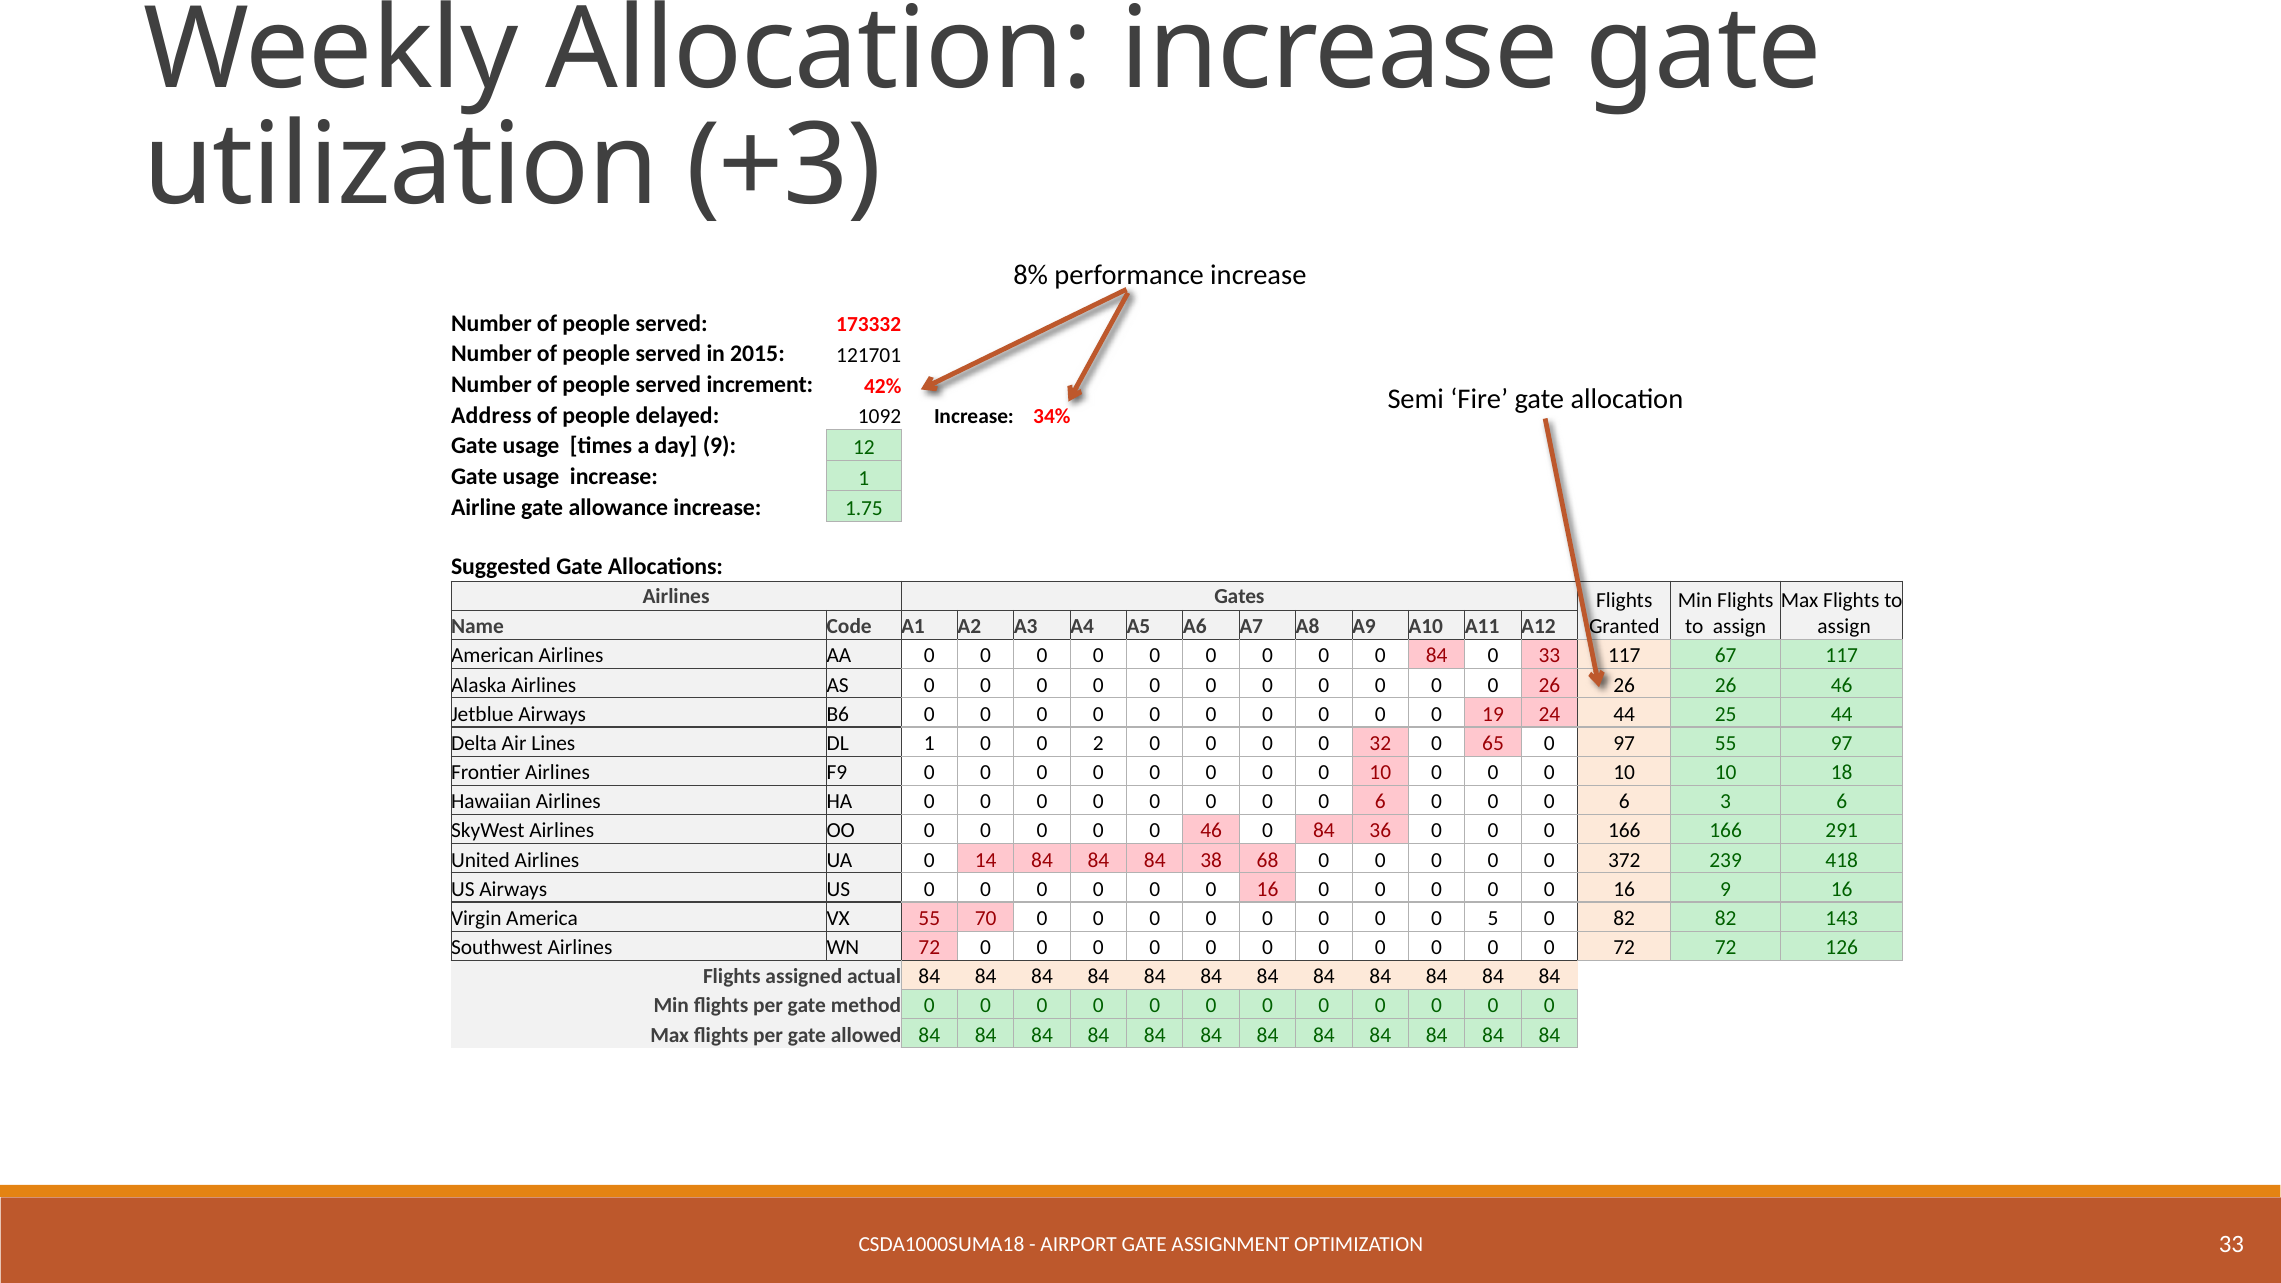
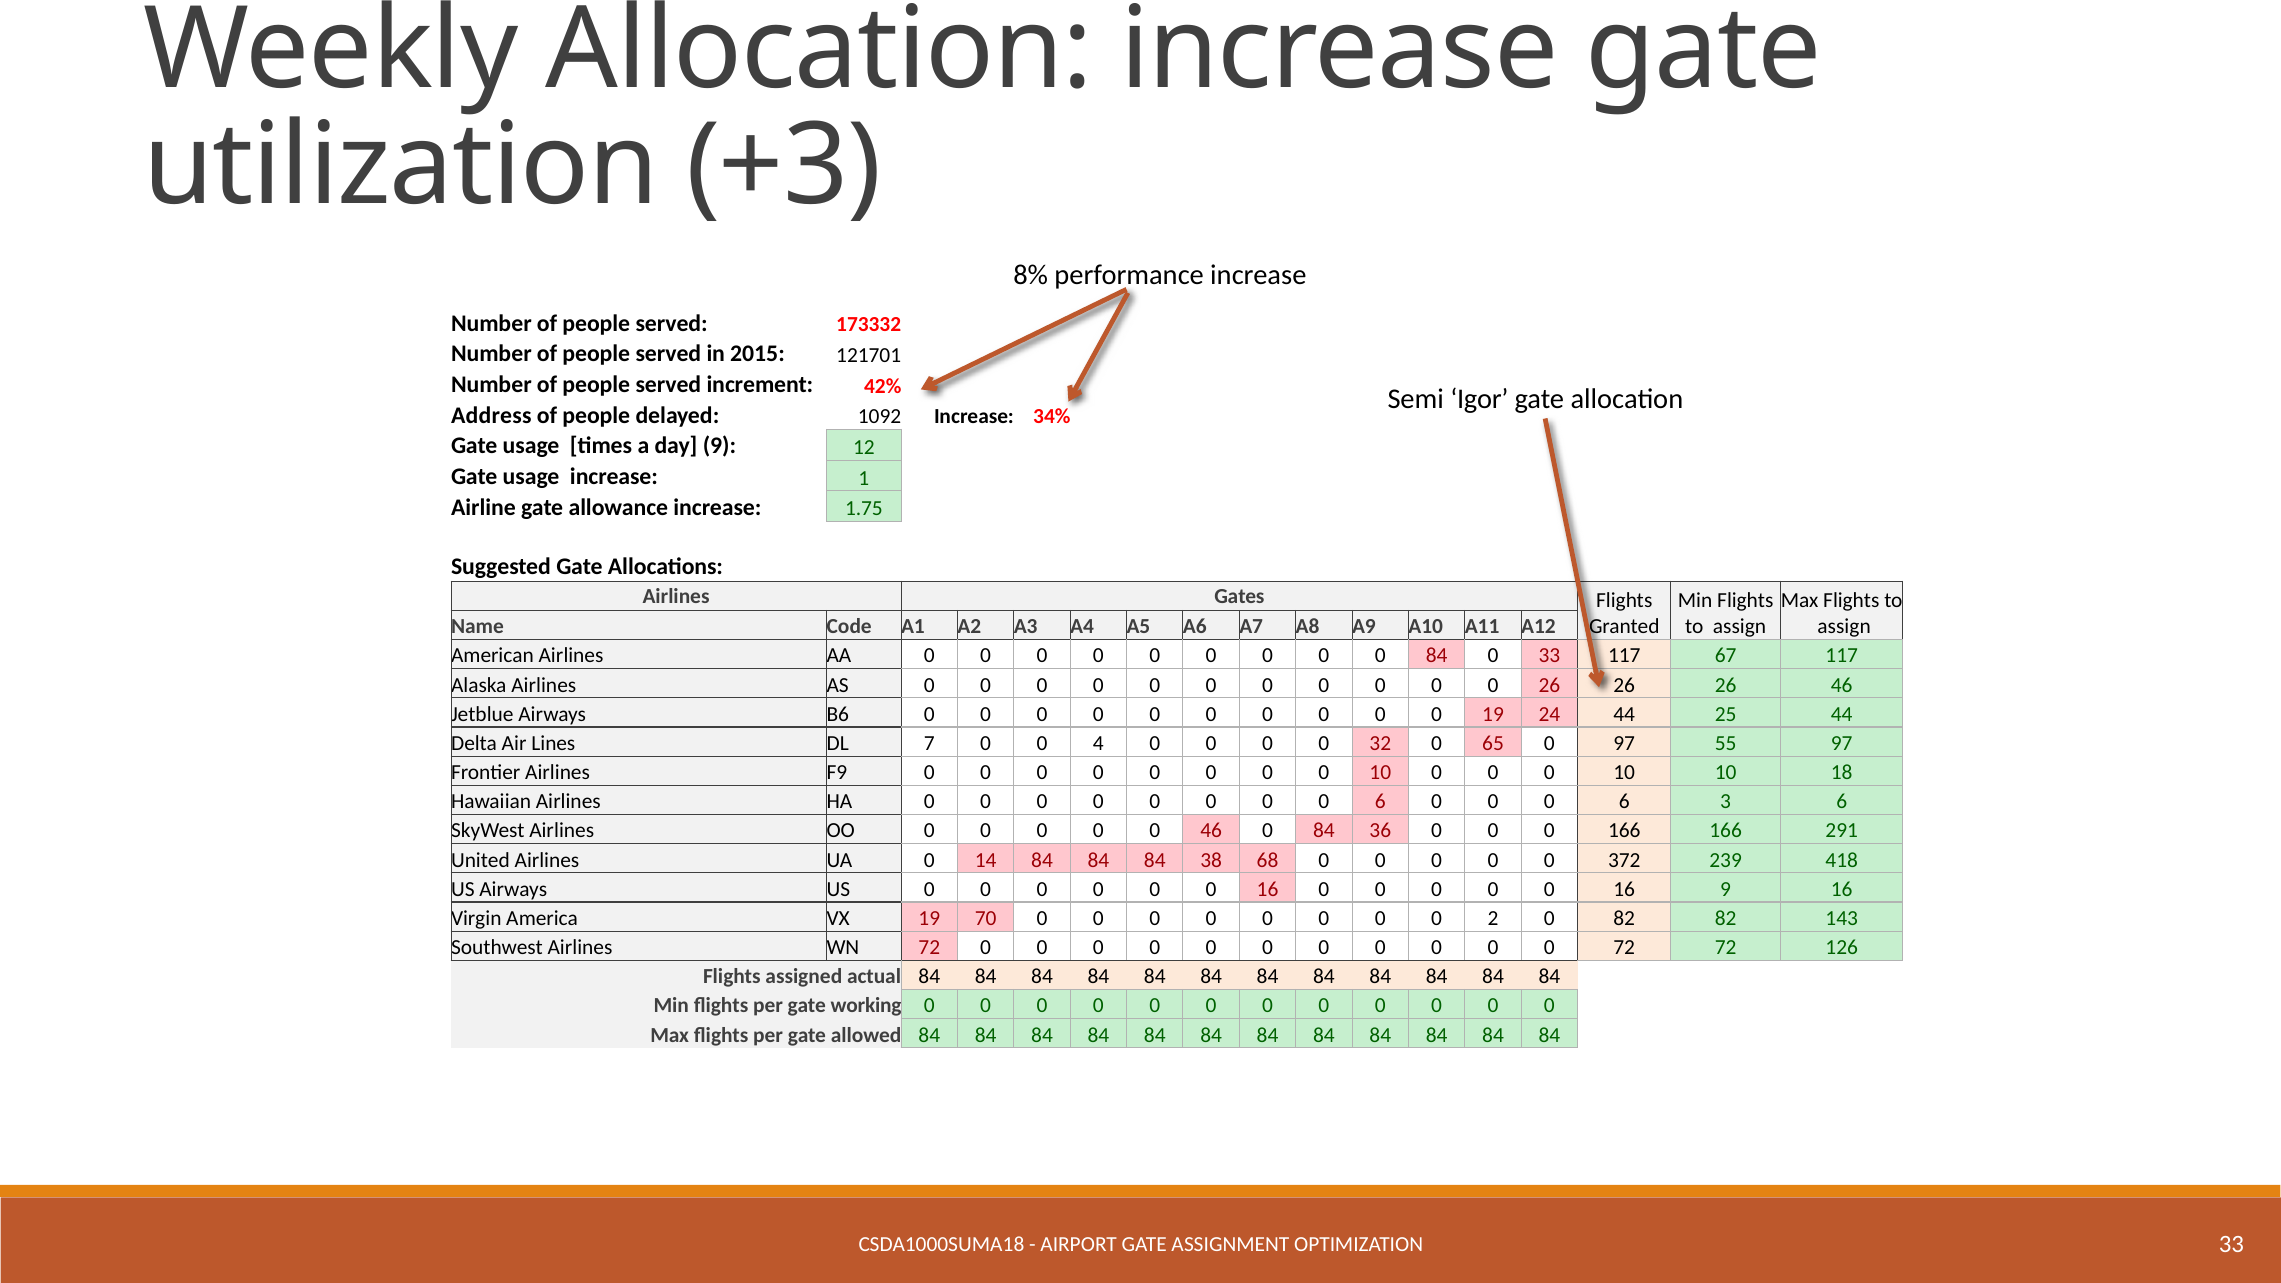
Fire: Fire -> Igor
DL 1: 1 -> 7
2: 2 -> 4
VX 55: 55 -> 19
5: 5 -> 2
method: method -> working
